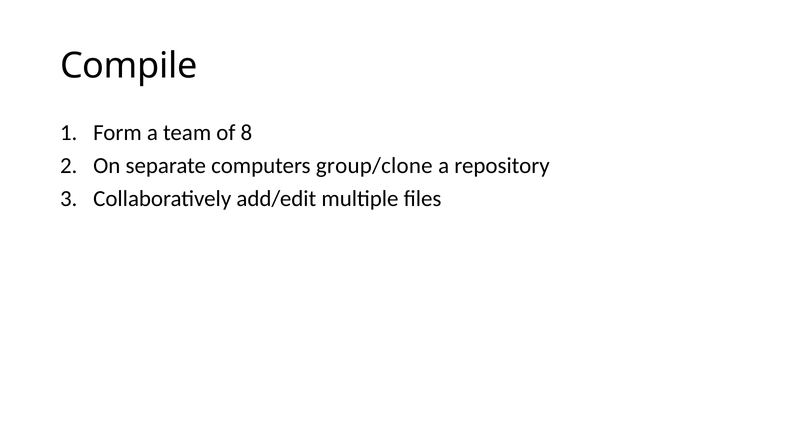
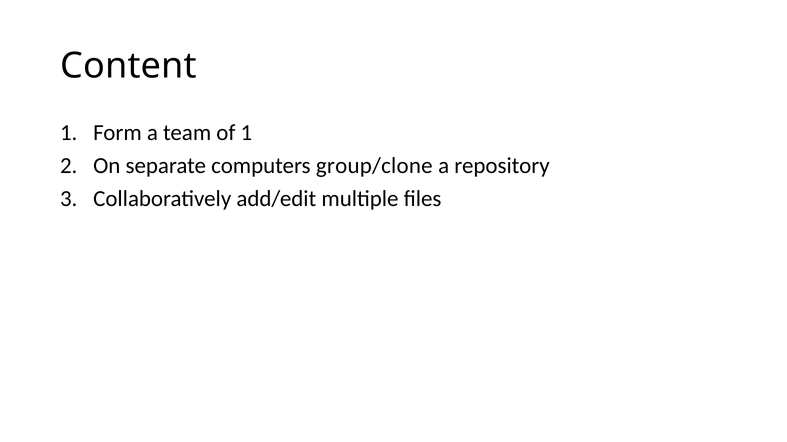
Compile: Compile -> Content
of 8: 8 -> 1
